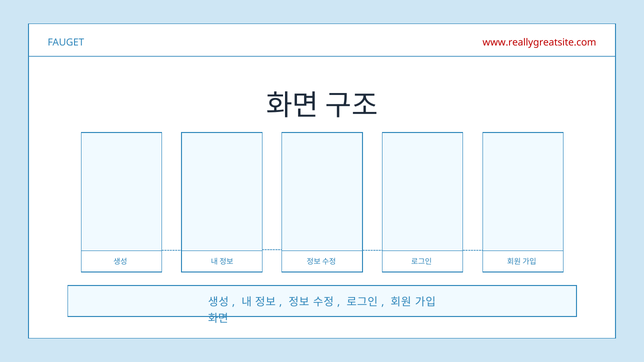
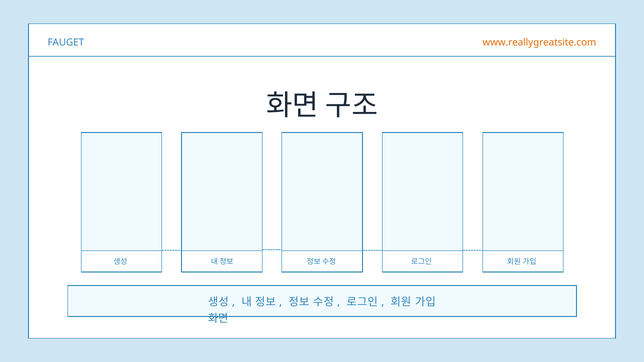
www.reallygreatsite.com colour: red -> orange
